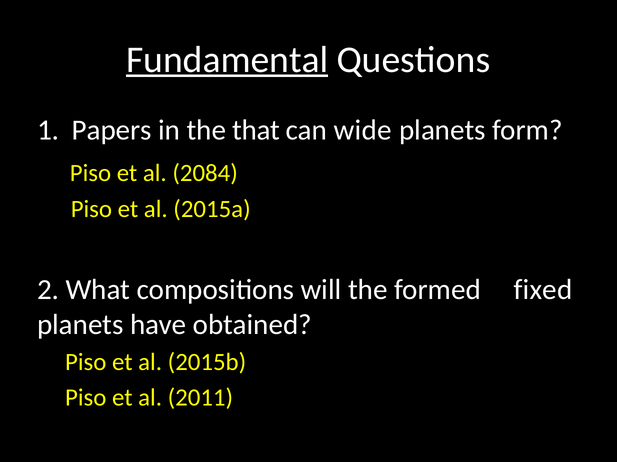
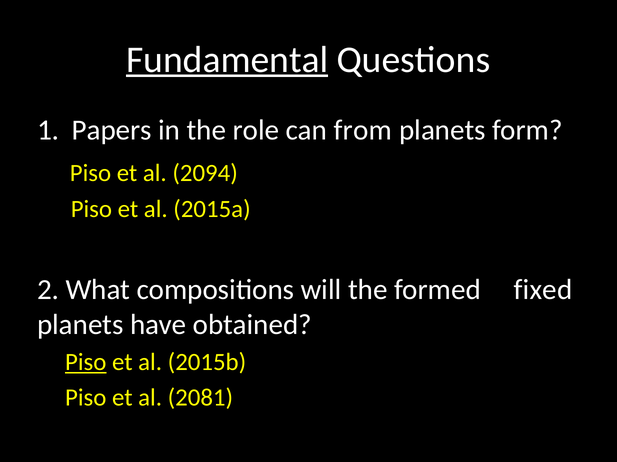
that: that -> role
wide: wide -> from
2084: 2084 -> 2094
Piso at (86, 363) underline: none -> present
2011: 2011 -> 2081
